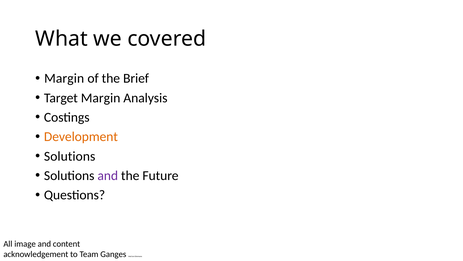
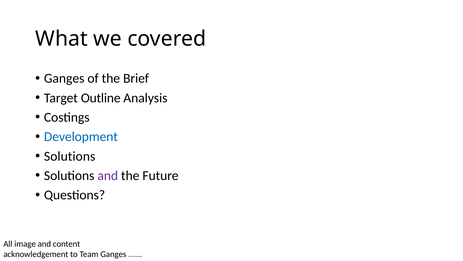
Margin at (64, 78): Margin -> Ganges
Target Margin: Margin -> Outline
Development colour: orange -> blue
